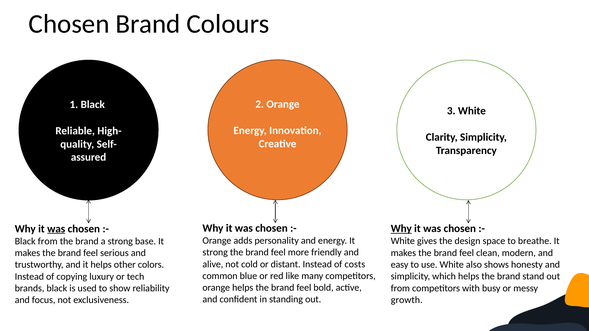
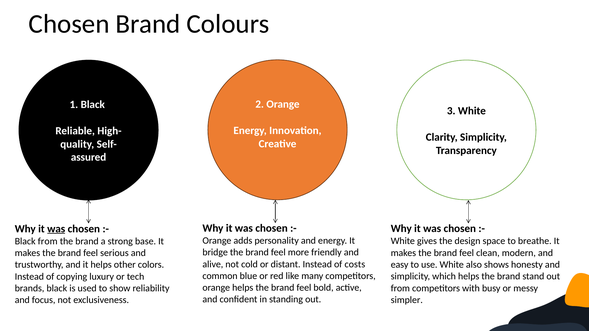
Why at (401, 229) underline: present -> none
strong at (215, 253): strong -> bridge
growth: growth -> simpler
